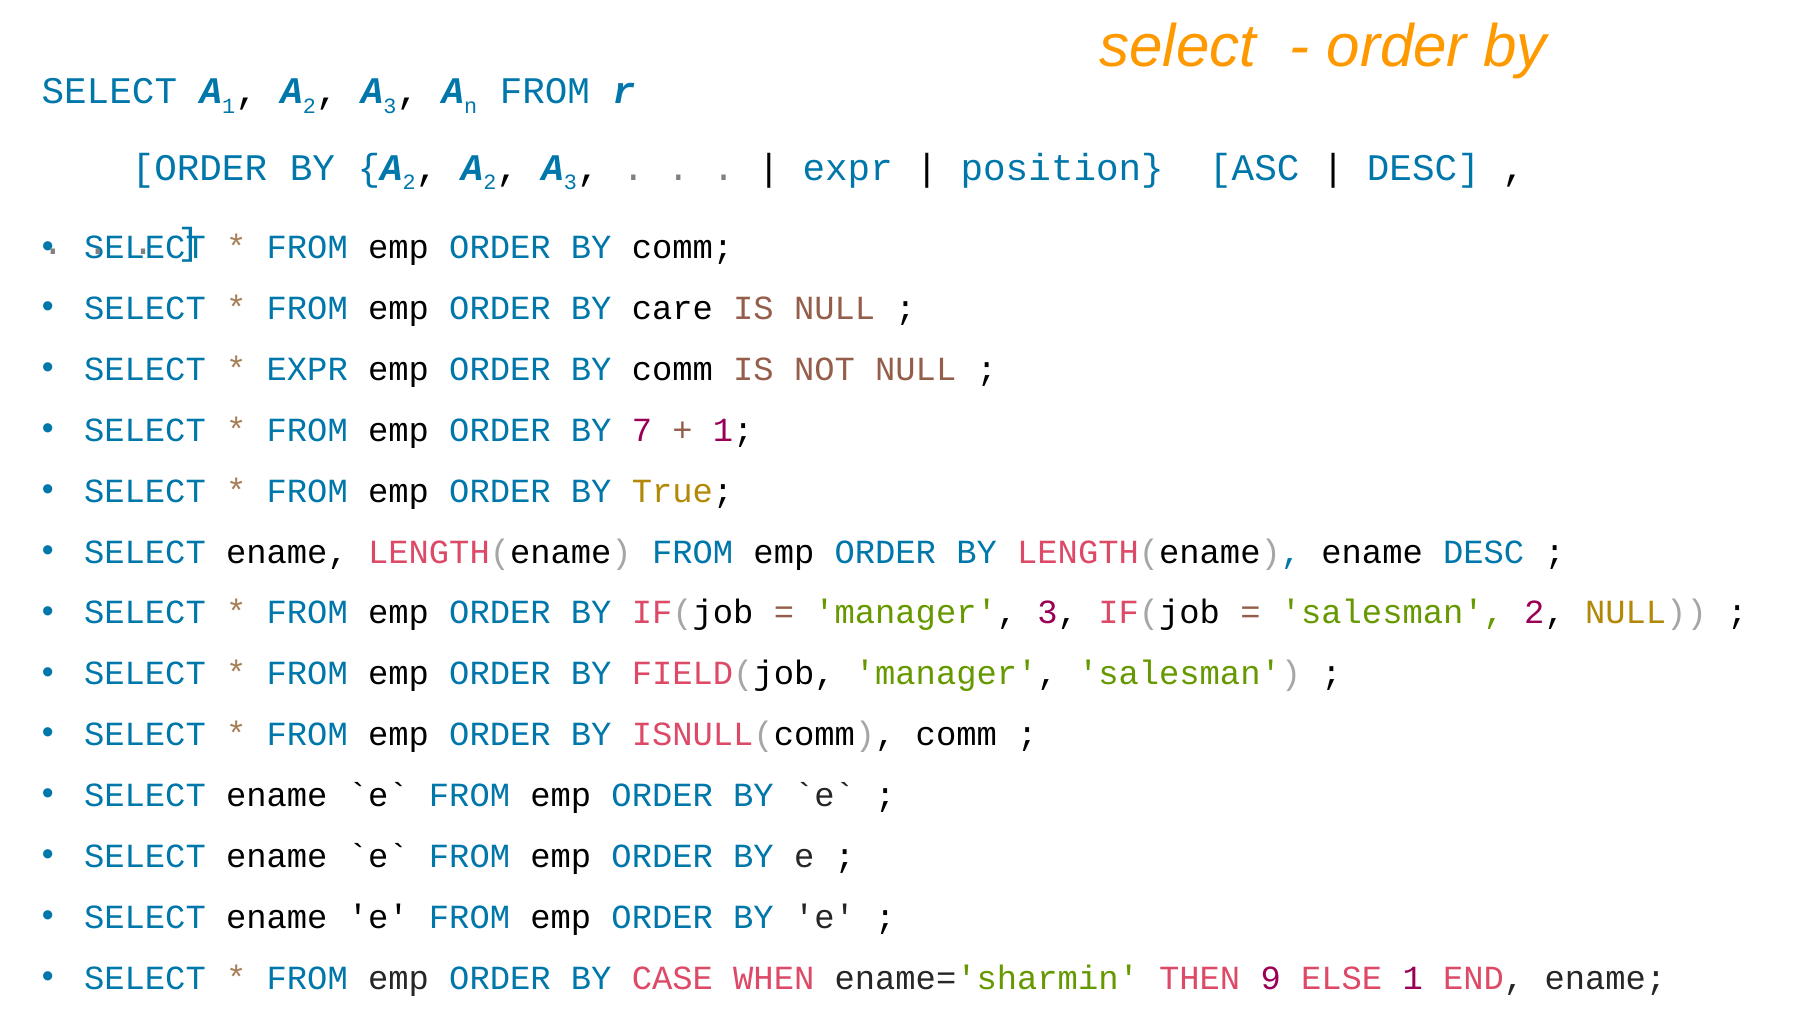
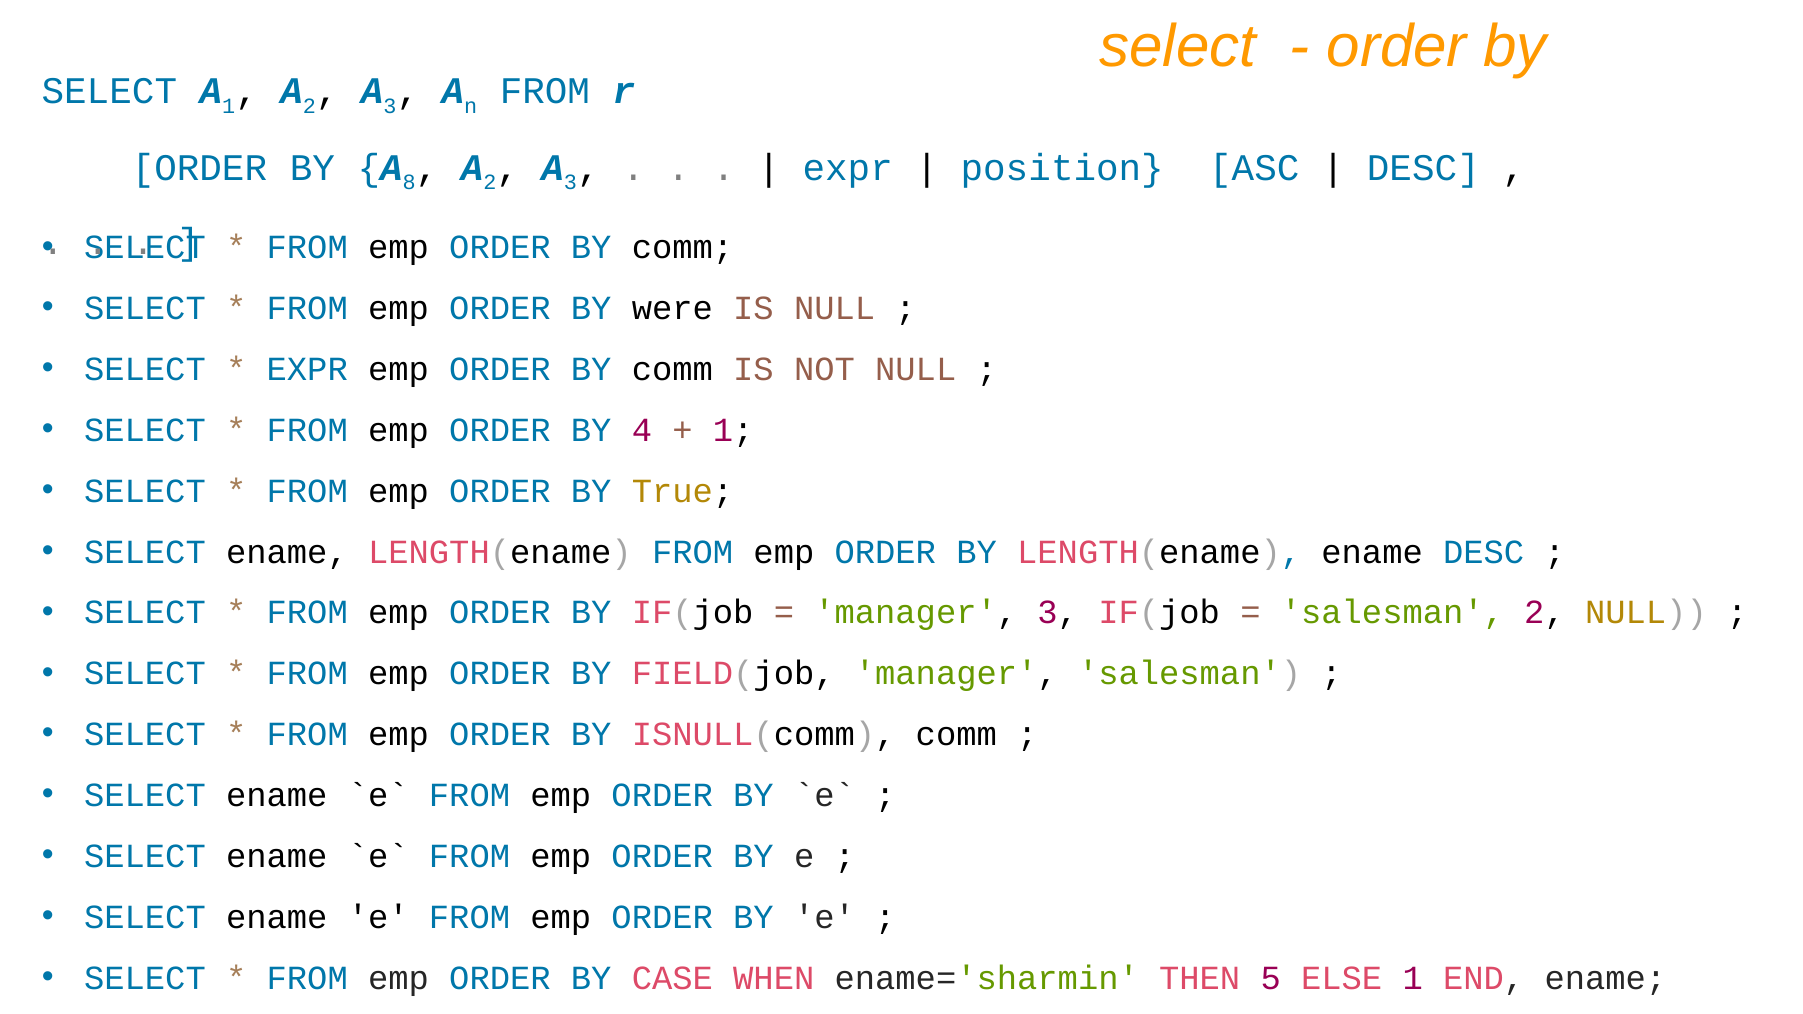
2 at (409, 183): 2 -> 8
care: care -> were
7: 7 -> 4
9: 9 -> 5
